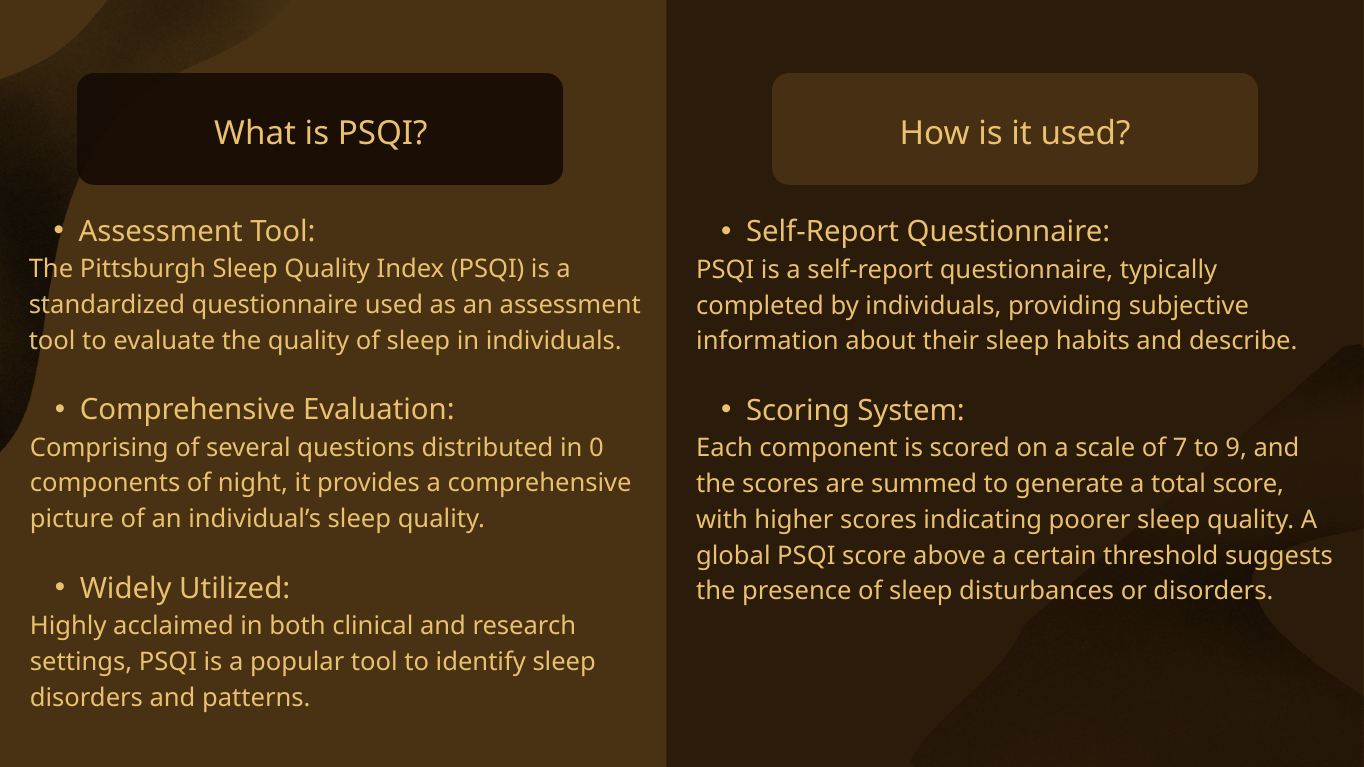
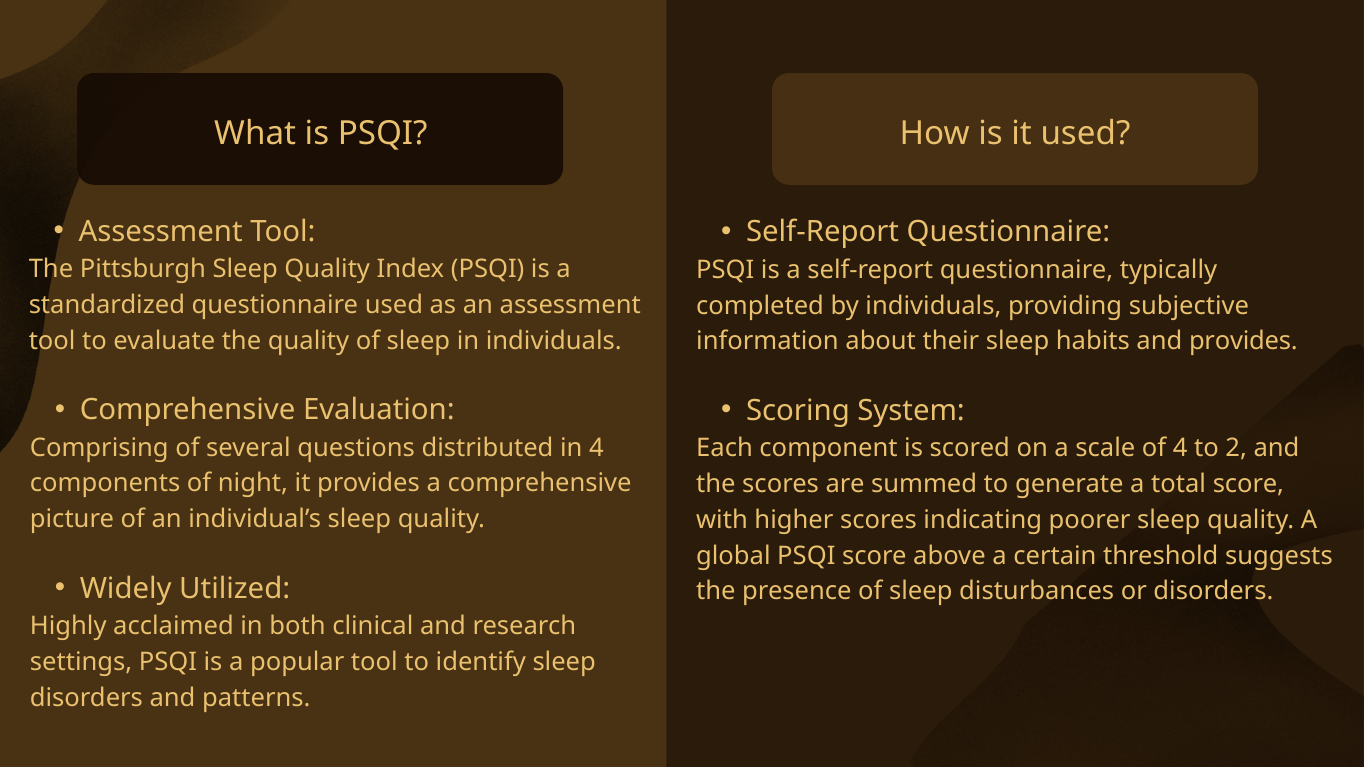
and describe: describe -> provides
in 0: 0 -> 4
of 7: 7 -> 4
9: 9 -> 2
